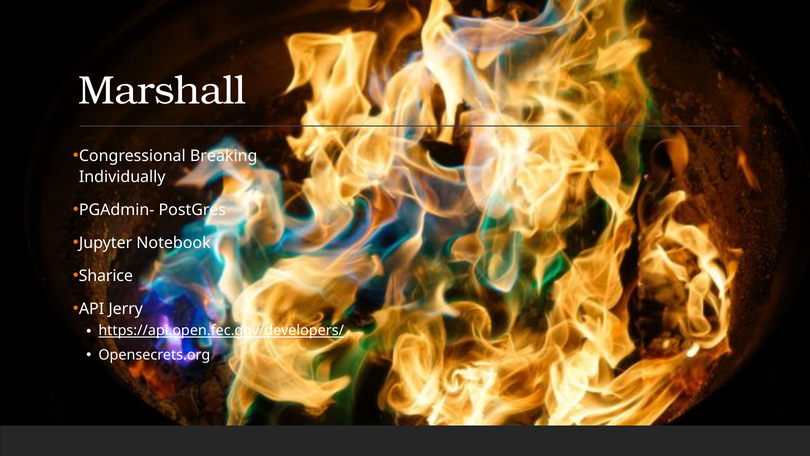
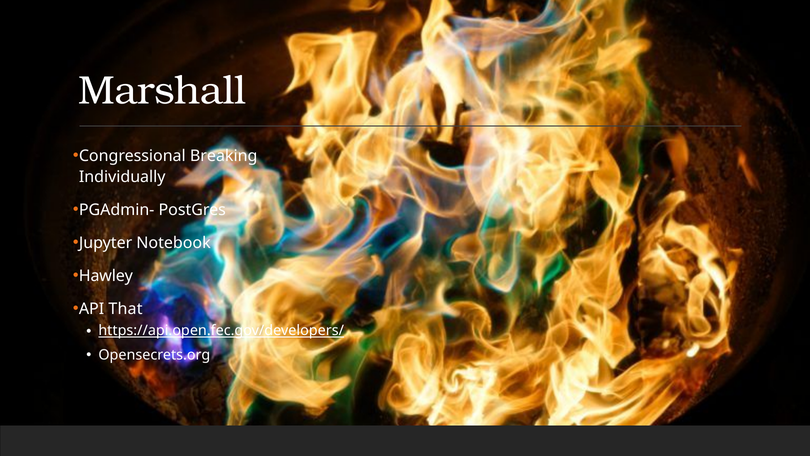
Sharice: Sharice -> Hawley
Jerry: Jerry -> That
